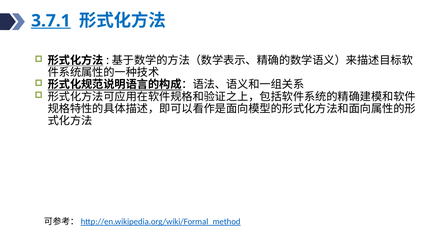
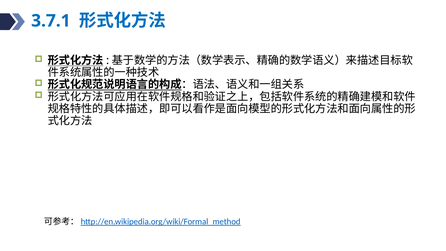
3.7.1 underline: present -> none
